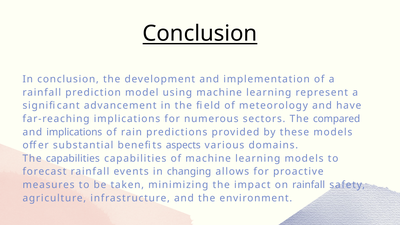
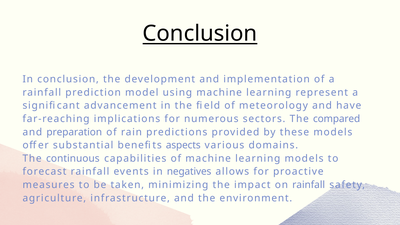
and implications: implications -> preparation
The capabilities: capabilities -> continuous
changing: changing -> negatives
